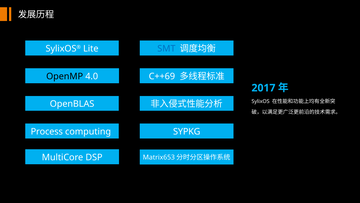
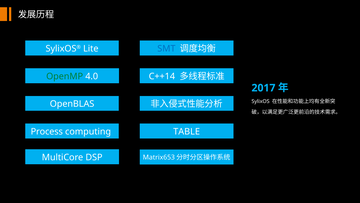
OpenMP colour: black -> green
C++69: C++69 -> C++14
SYPKG: SYPKG -> TABLE
